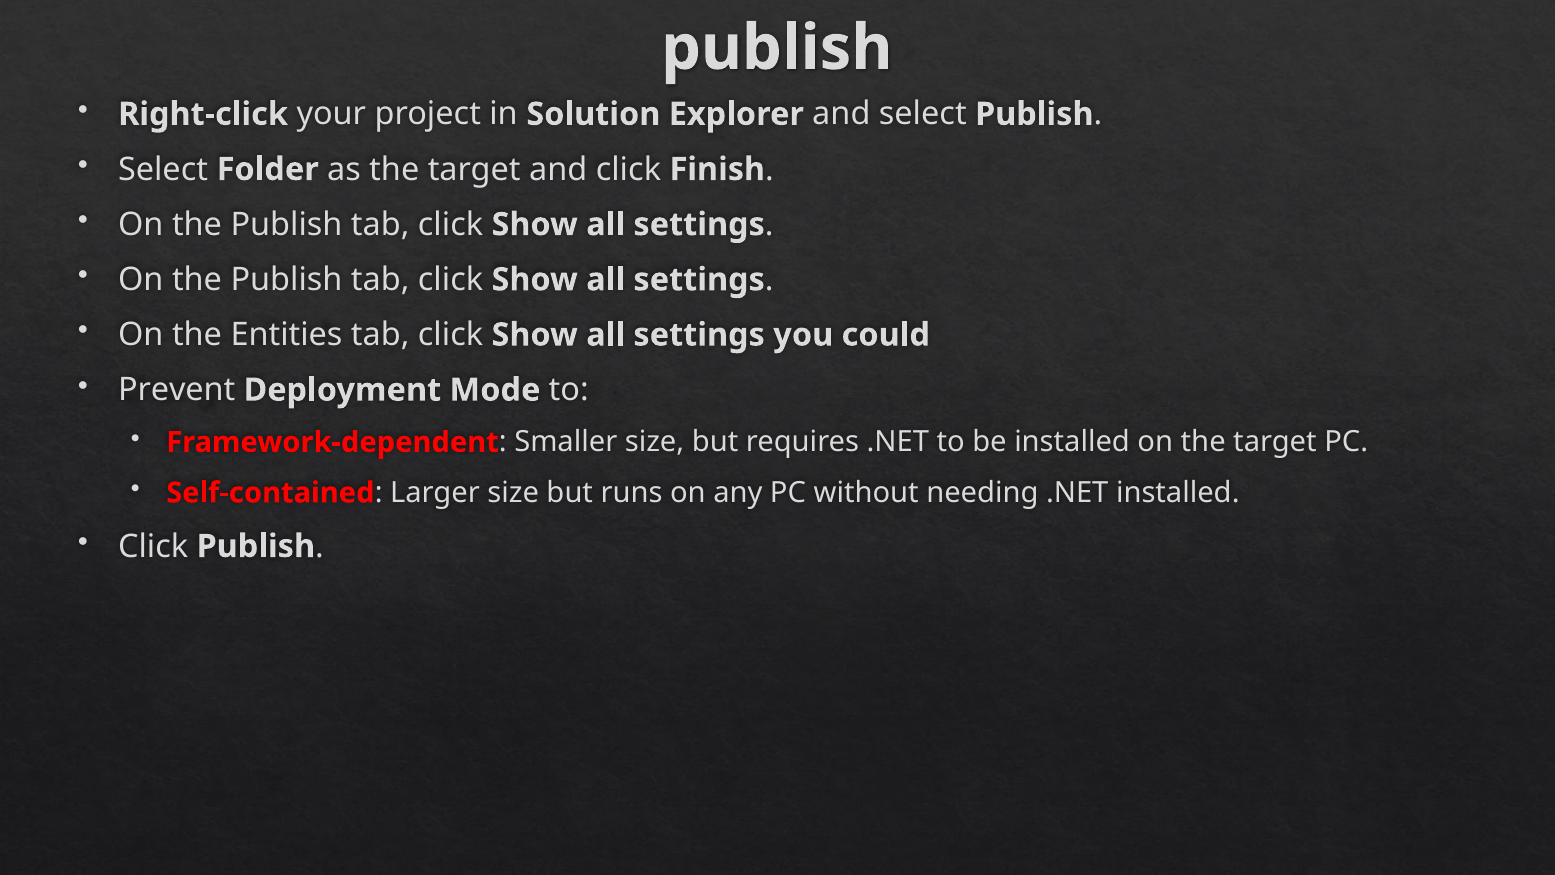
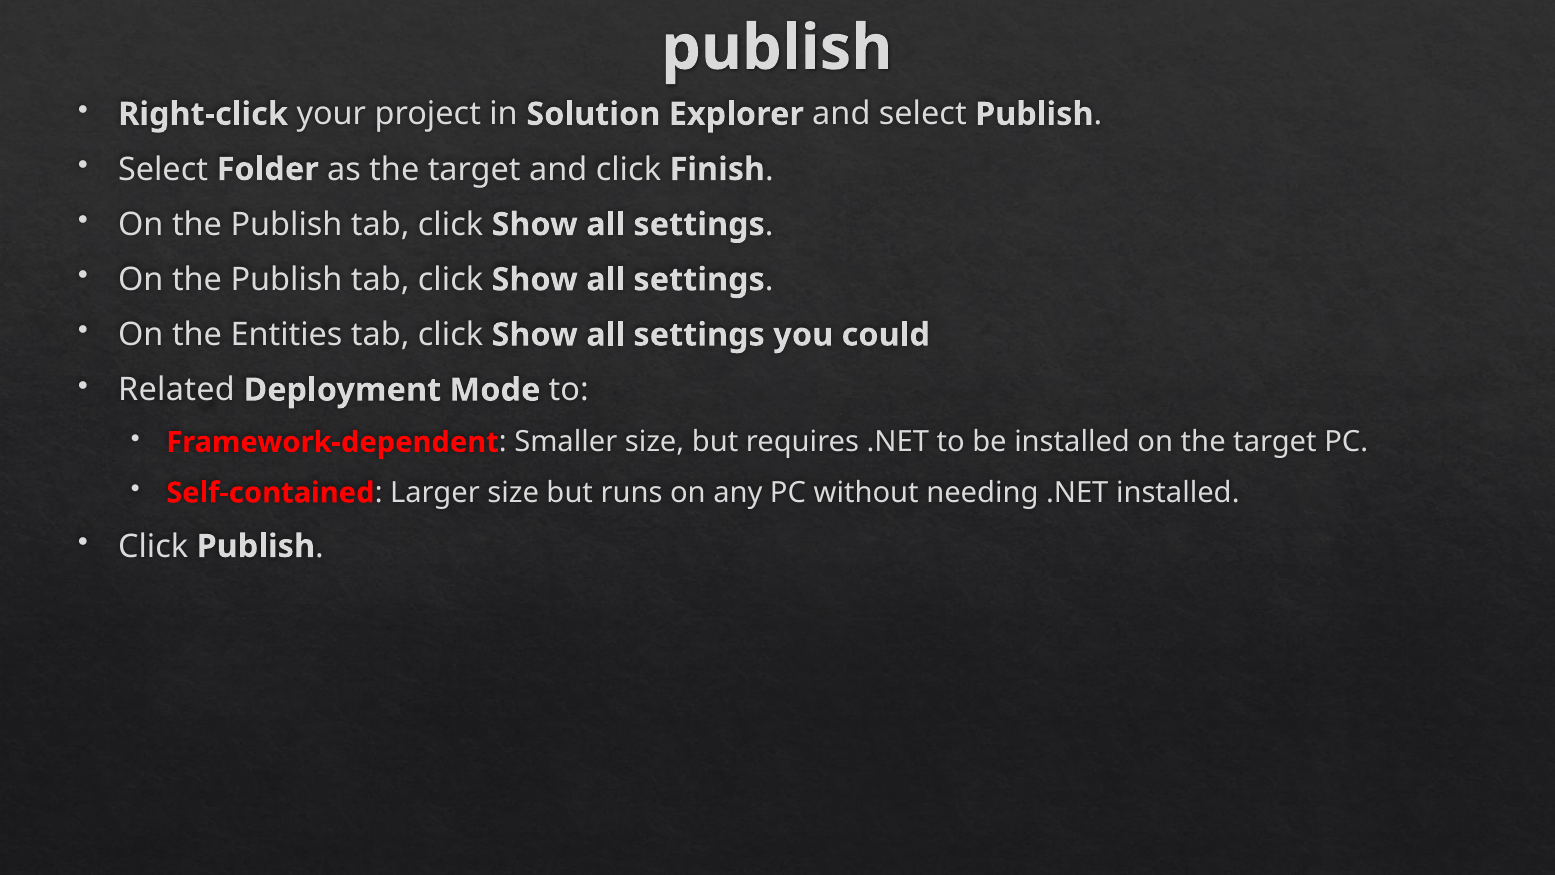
Prevent: Prevent -> Related
